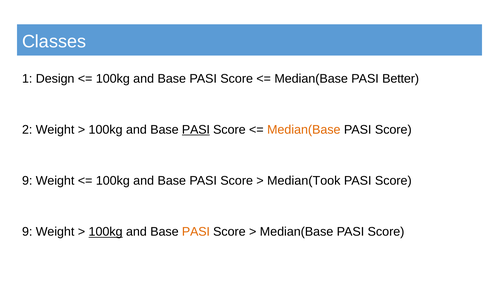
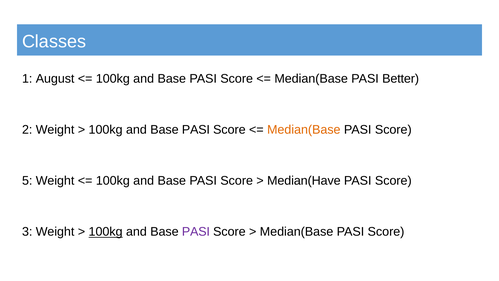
Design: Design -> August
PASI at (196, 130) underline: present -> none
9 at (27, 181): 9 -> 5
Median(Took: Median(Took -> Median(Have
9 at (27, 232): 9 -> 3
PASI at (196, 232) colour: orange -> purple
